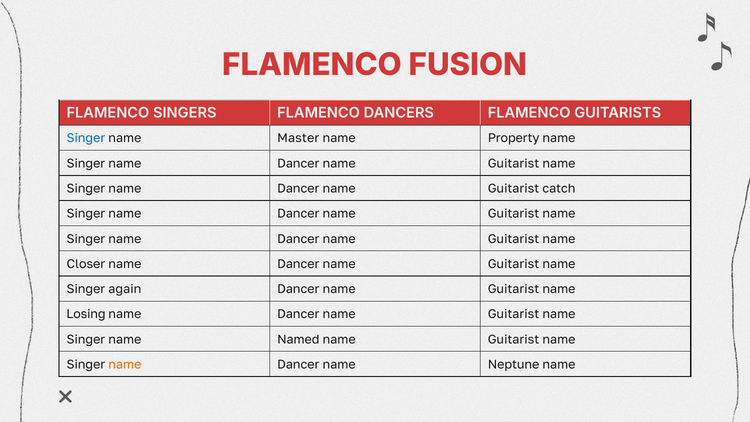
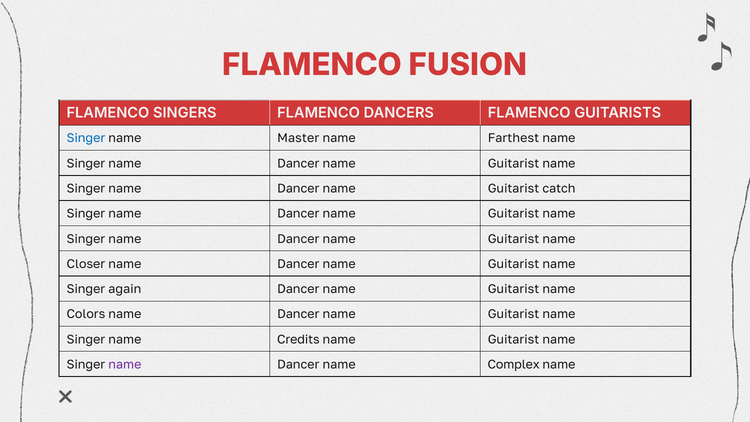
Property: Property -> Farthest
Losing: Losing -> Colors
Named: Named -> Credits
name at (125, 364) colour: orange -> purple
Neptune: Neptune -> Complex
